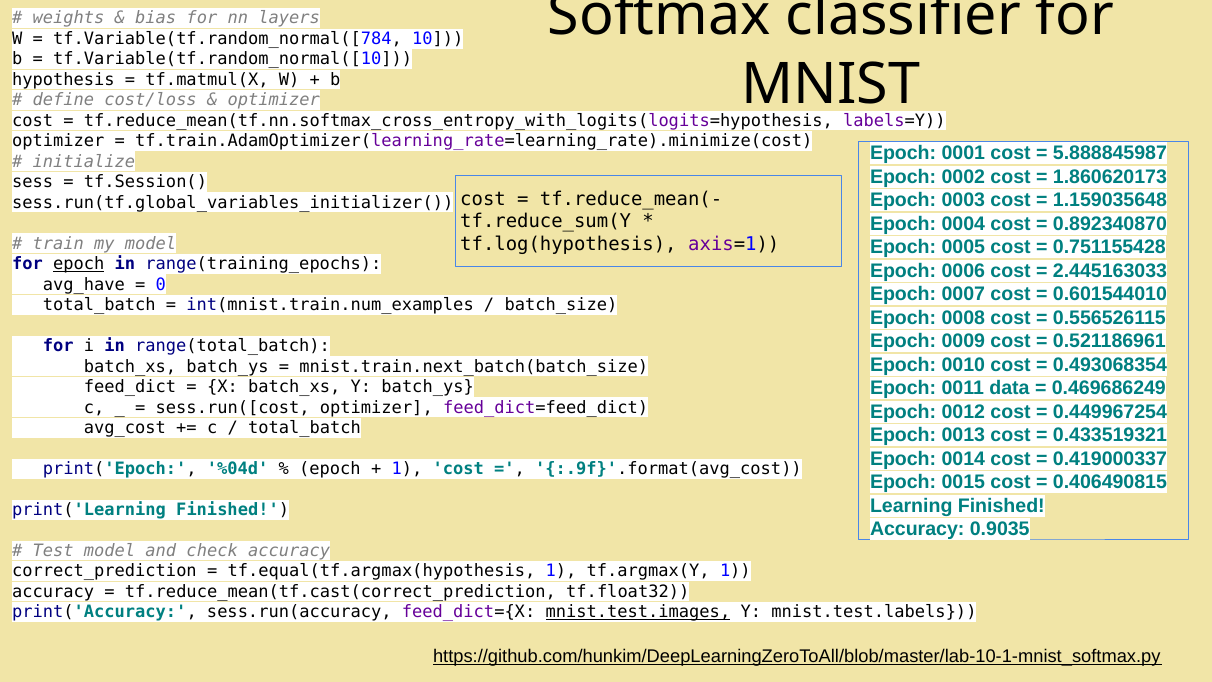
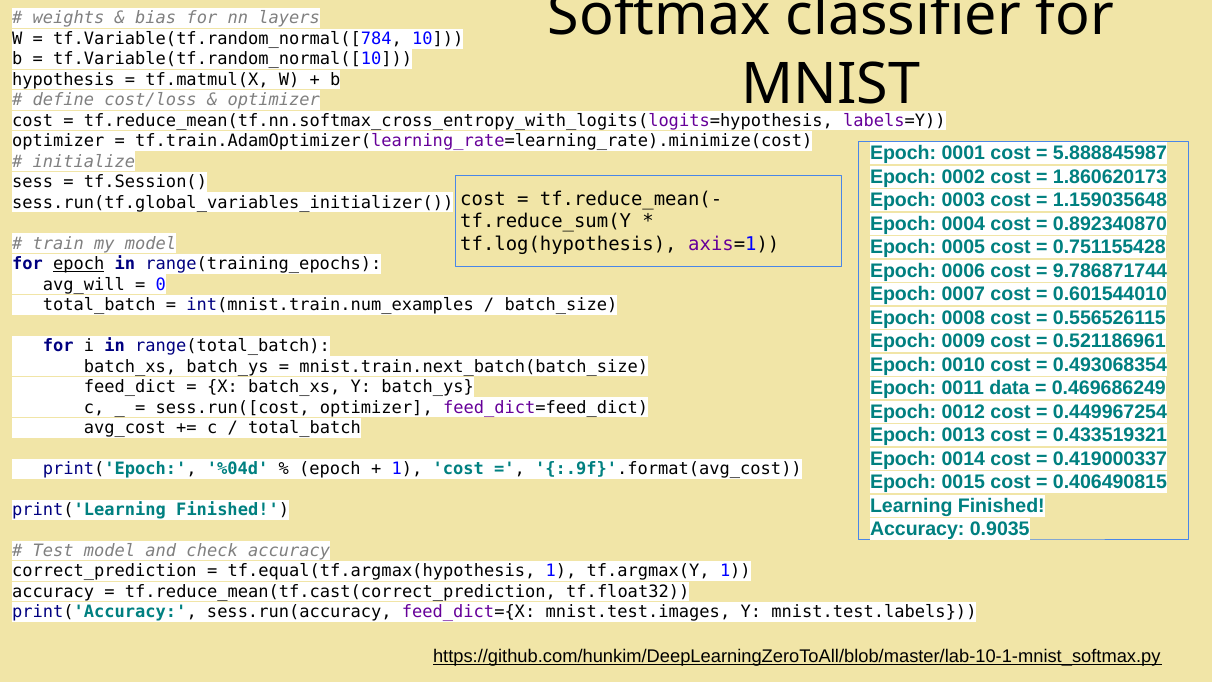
2.445163033: 2.445163033 -> 9.786871744
avg_have: avg_have -> avg_will
mnist.test.images underline: present -> none
